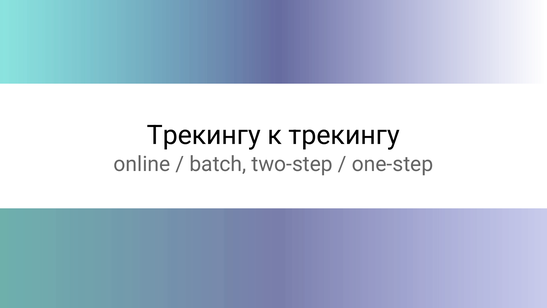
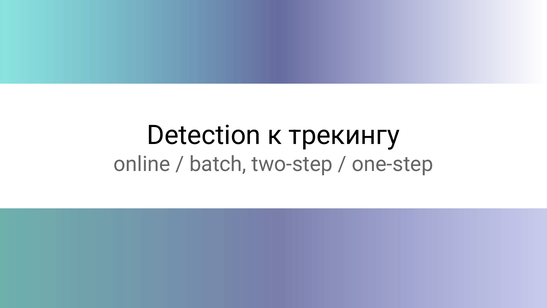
Трекингу at (204, 135): Трекингу -> Detection
